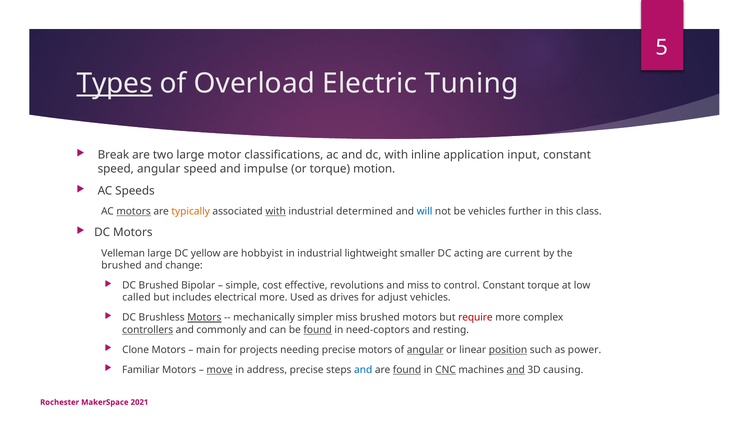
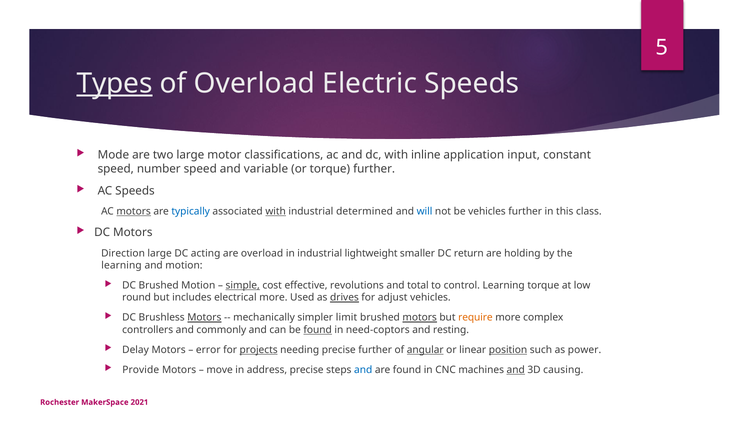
Electric Tuning: Tuning -> Speeds
Break: Break -> Mode
speed angular: angular -> number
impulse: impulse -> variable
torque motion: motion -> further
typically colour: orange -> blue
Velleman: Velleman -> Direction
yellow: yellow -> acting
are hobbyist: hobbyist -> overload
acting: acting -> return
current: current -> holding
brushed at (122, 266): brushed -> learning
and change: change -> motion
Brushed Bipolar: Bipolar -> Motion
simple underline: none -> present
and miss: miss -> total
control Constant: Constant -> Learning
called: called -> round
drives underline: none -> present
simpler miss: miss -> limit
motors at (420, 318) underline: none -> present
require colour: red -> orange
controllers underline: present -> none
Clone: Clone -> Delay
main: main -> error
projects underline: none -> present
precise motors: motors -> further
Familiar: Familiar -> Provide
move underline: present -> none
found at (407, 370) underline: present -> none
CNC underline: present -> none
